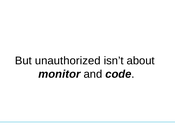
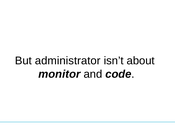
unauthorized: unauthorized -> administrator
